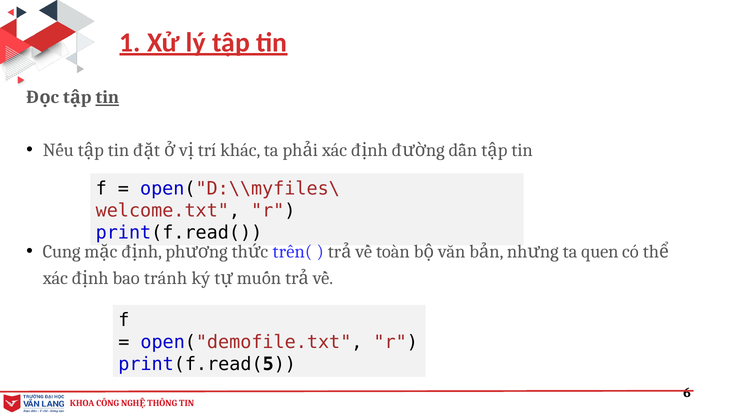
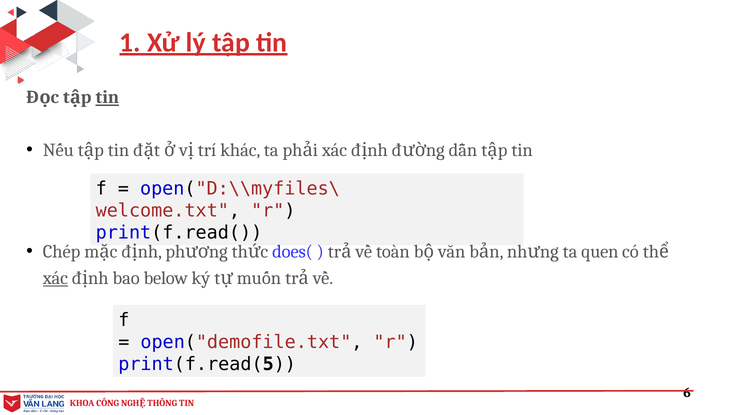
Cung: Cung -> Chép
trên(: trên( -> does(
xác at (55, 278) underline: none -> present
tránh: tránh -> below
